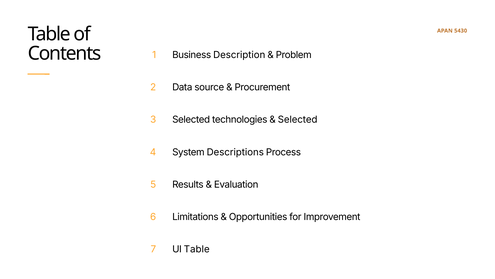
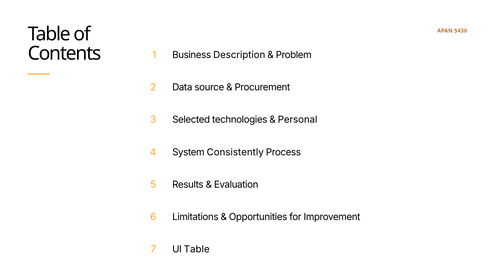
Selected at (298, 120): Selected -> Personal
Descriptions: Descriptions -> Consistently
